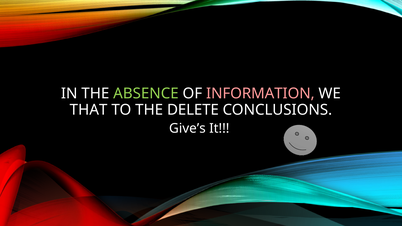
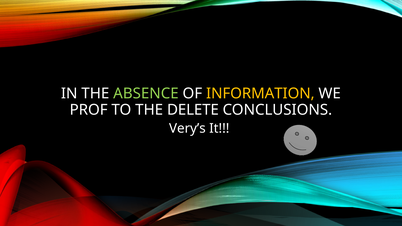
INFORMATION colour: pink -> yellow
THAT: THAT -> PROF
Give’s: Give’s -> Very’s
